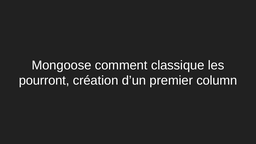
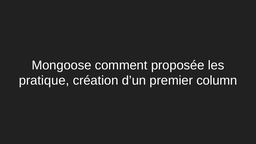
classique: classique -> proposée
pourront: pourront -> pratique
